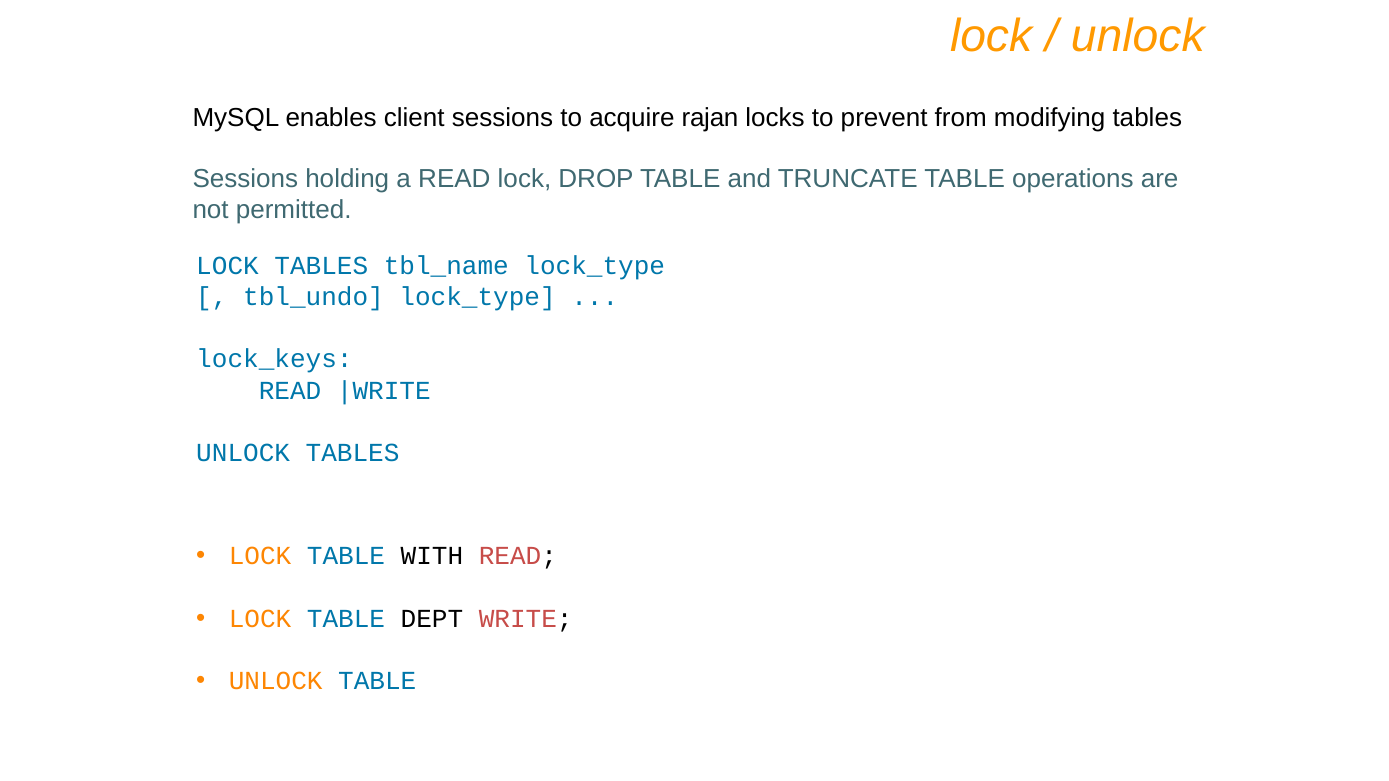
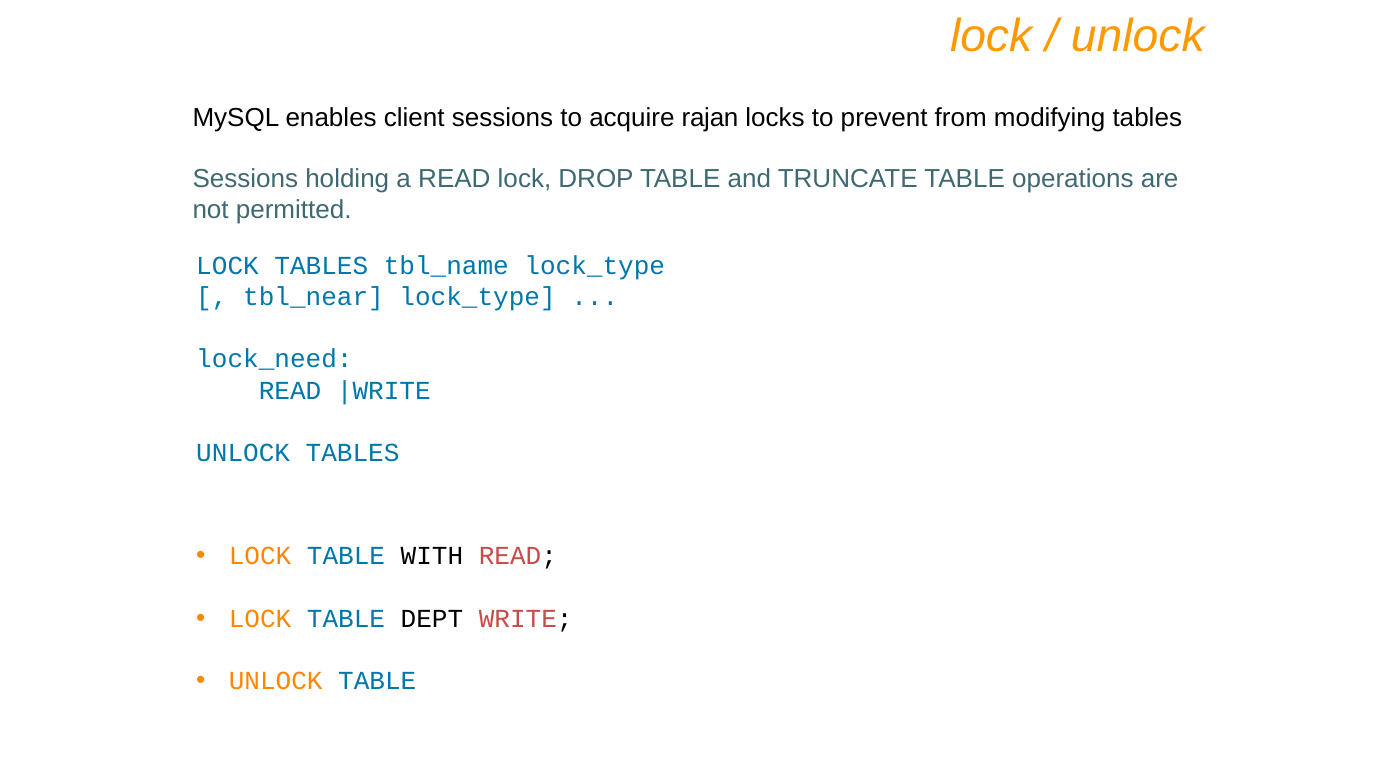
tbl_undo: tbl_undo -> tbl_near
lock_keys: lock_keys -> lock_need
